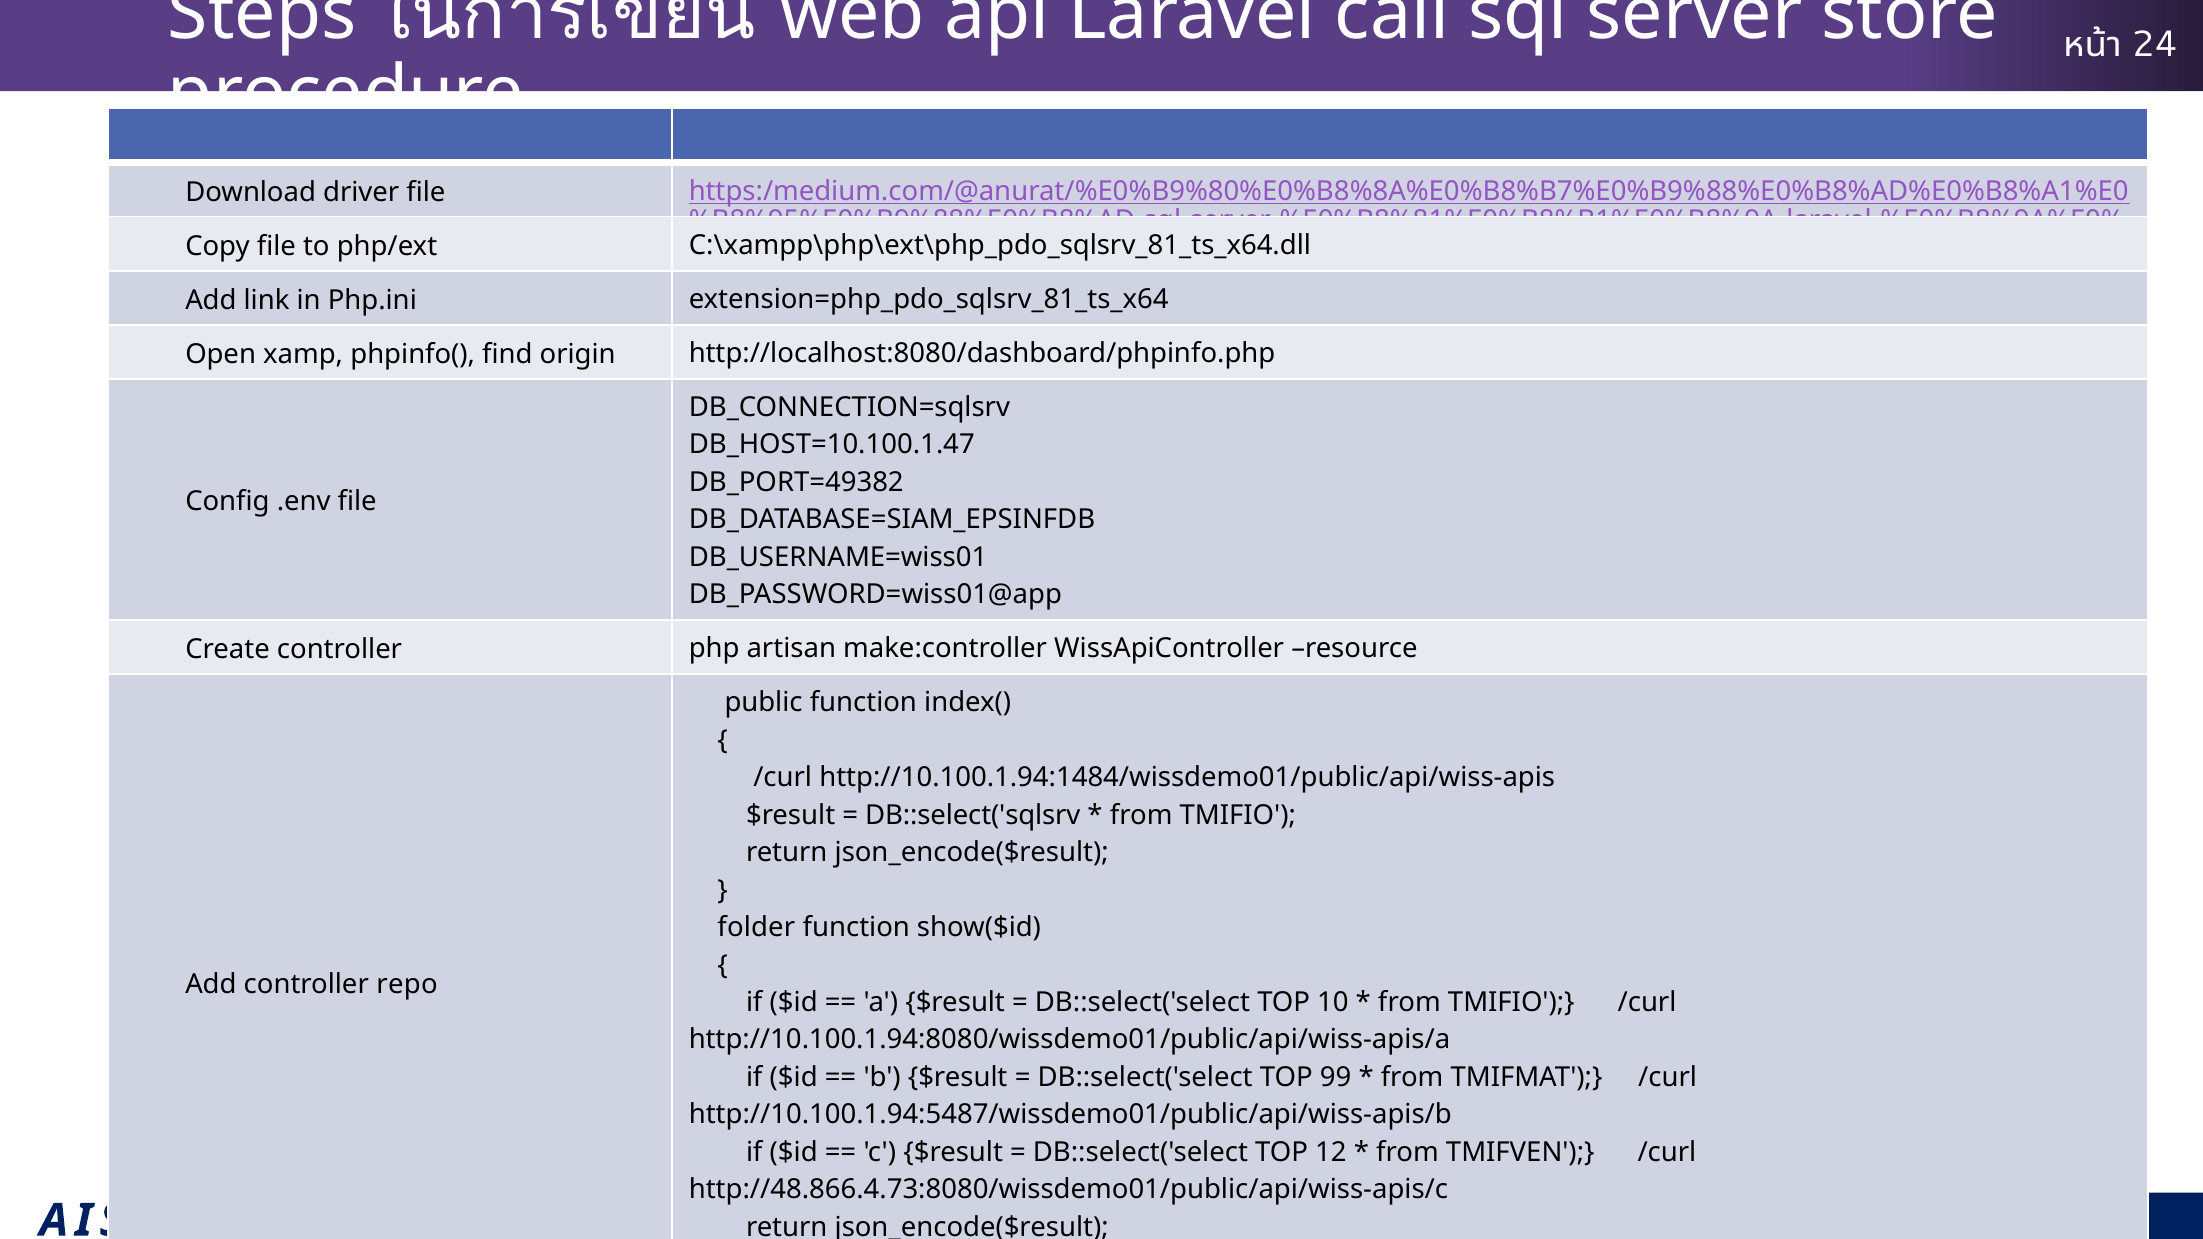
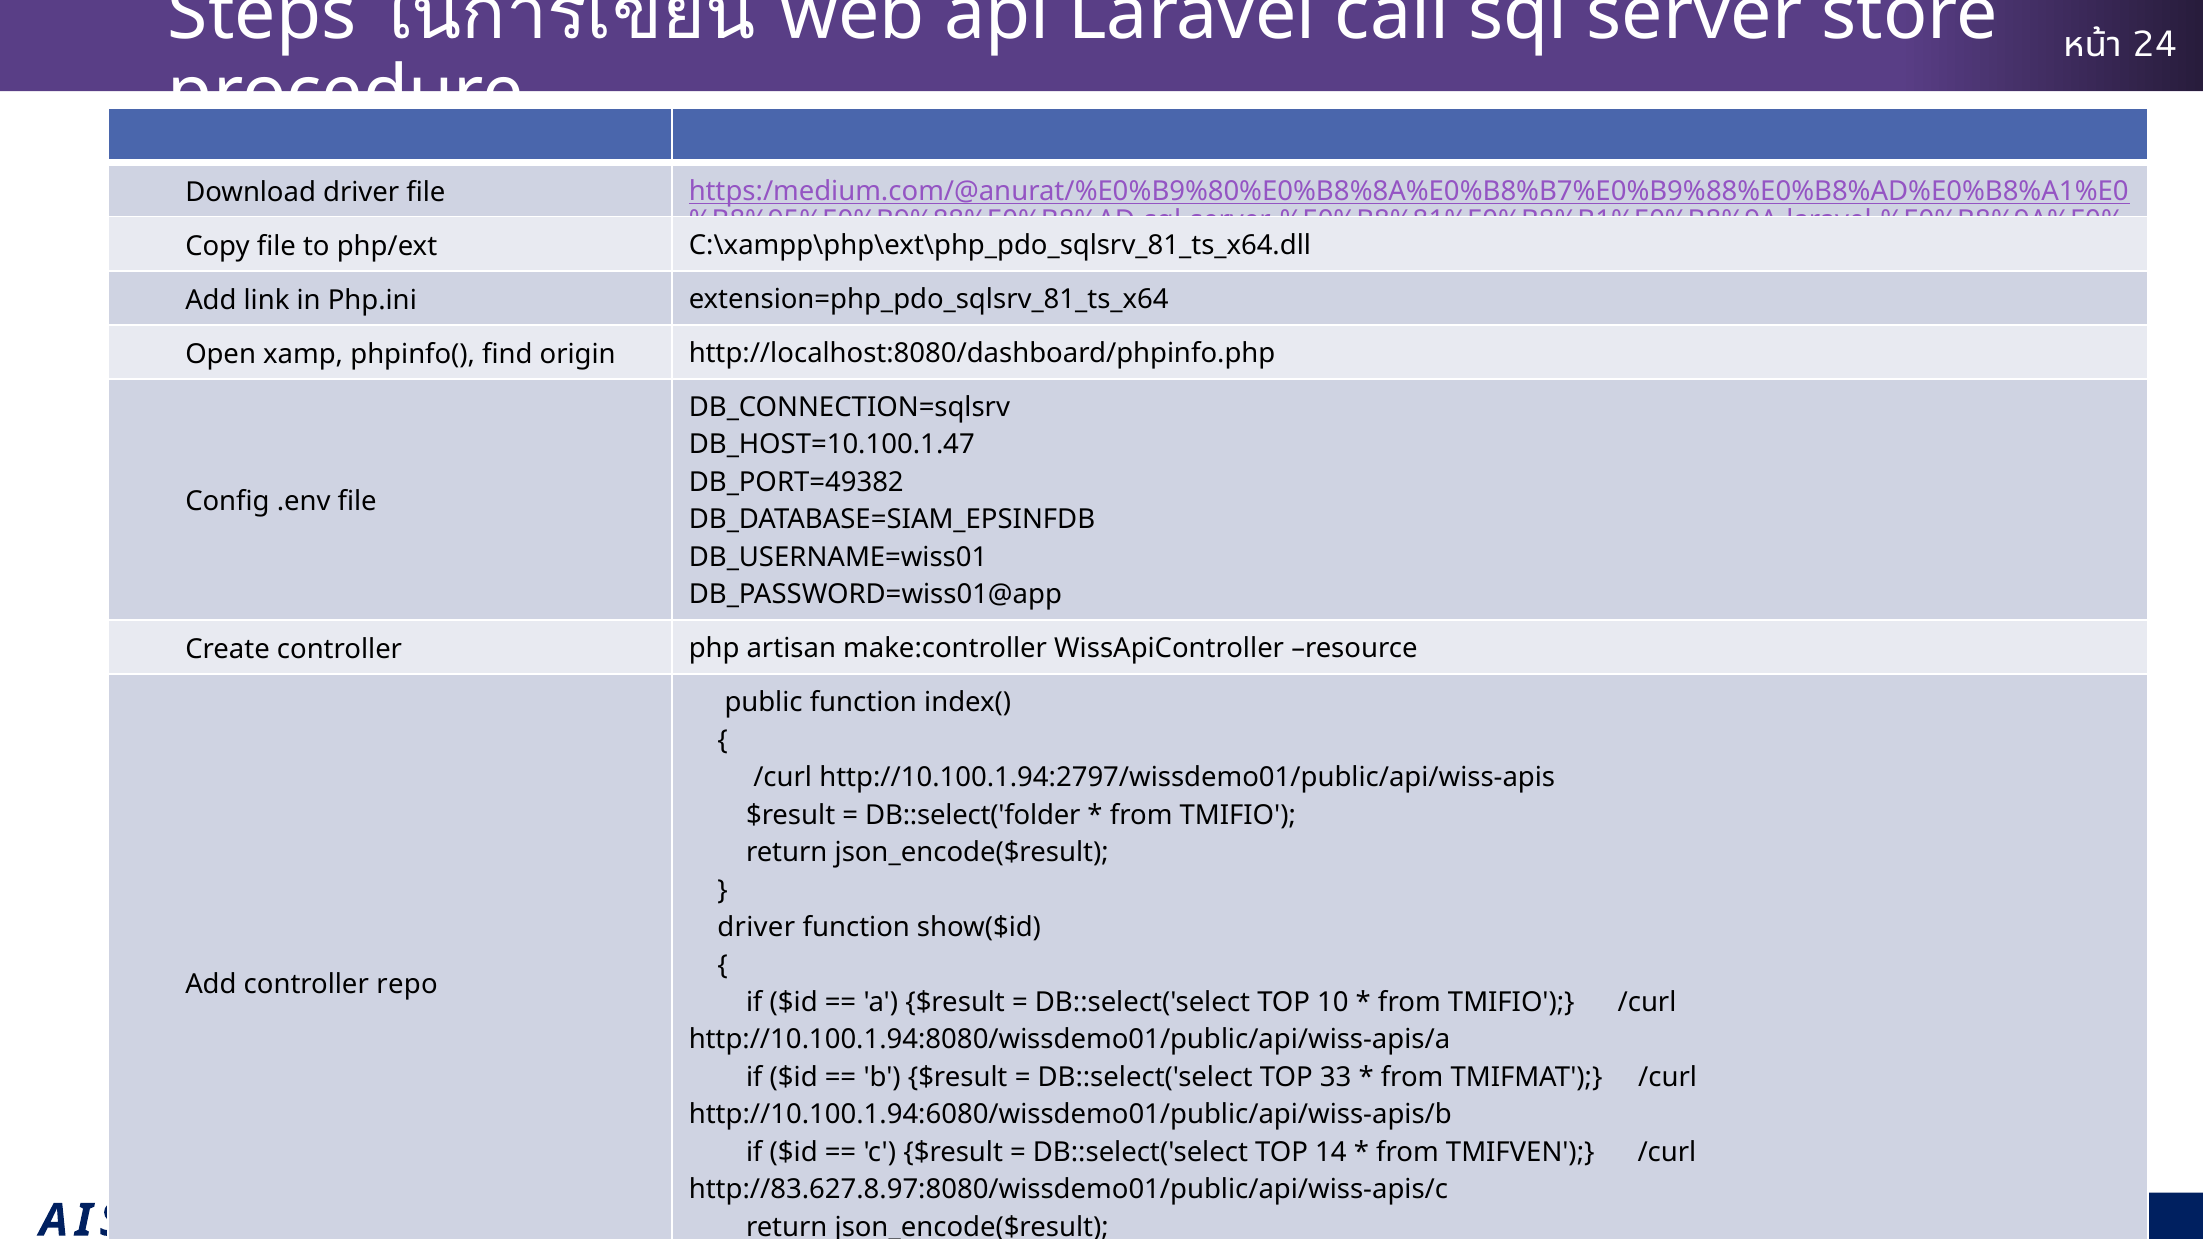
http://10.100.1.94:1484/wissdemo01/public/api/wiss-apis: http://10.100.1.94:1484/wissdemo01/public/api/wiss-apis -> http://10.100.1.94:2797/wissdemo01/public/api/wiss-apis
DB::select('sqlsrv: DB::select('sqlsrv -> DB::select('folder
folder at (756, 928): folder -> driver
99: 99 -> 33
http://10.100.1.94:5487/wissdemo01/public/api/wiss-apis/b: http://10.100.1.94:5487/wissdemo01/public/api/wiss-apis/b -> http://10.100.1.94:6080/wissdemo01/public/api/wiss-apis/b
12: 12 -> 14
http://48.866.4.73:8080/wissdemo01/public/api/wiss-apis/c: http://48.866.4.73:8080/wissdemo01/public/api/wiss-apis/c -> http://83.627.8.97:8080/wissdemo01/public/api/wiss-apis/c
